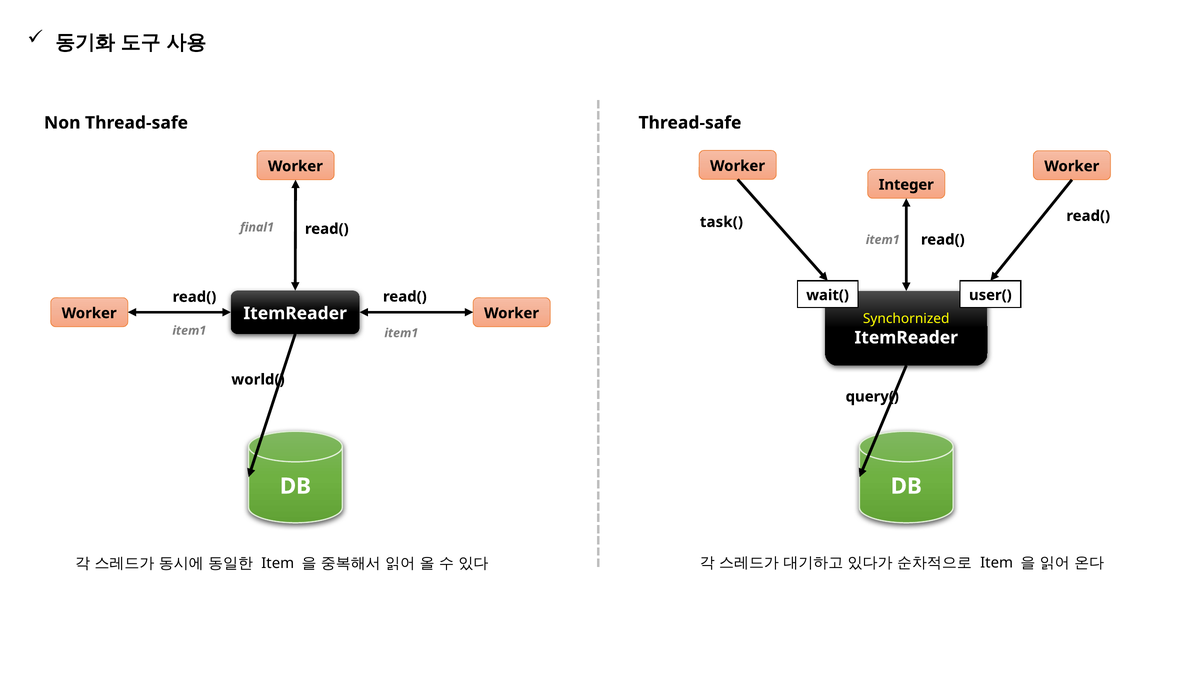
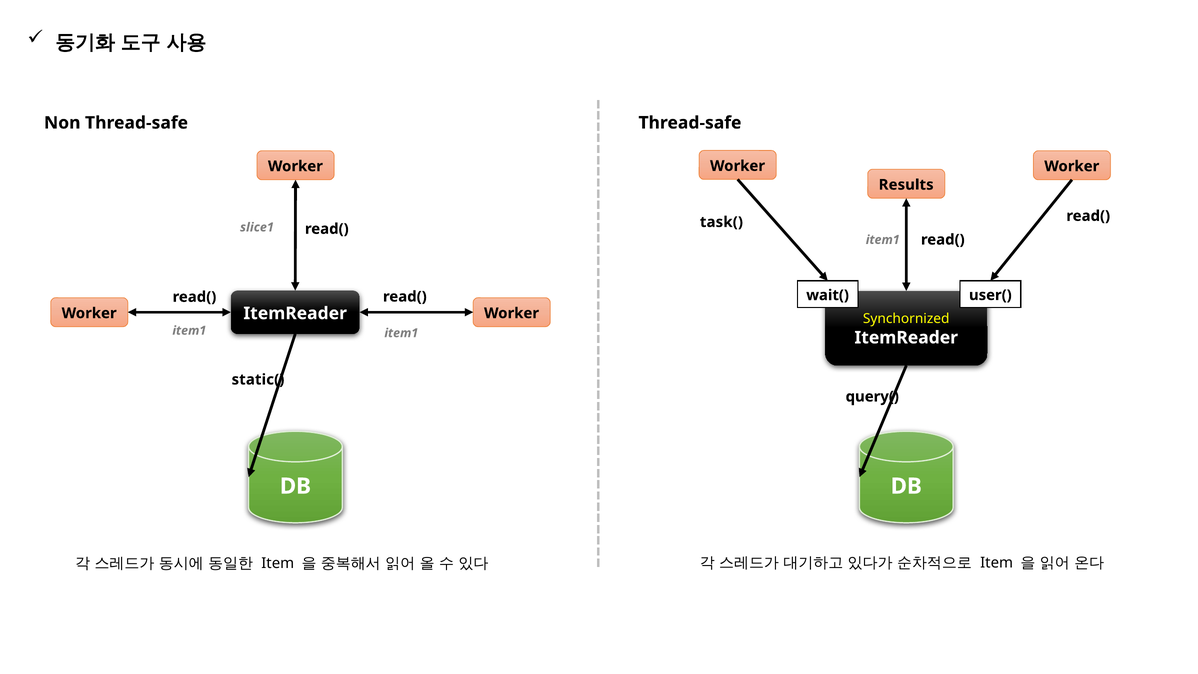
Integer: Integer -> Results
final1: final1 -> slice1
world(: world( -> static(
